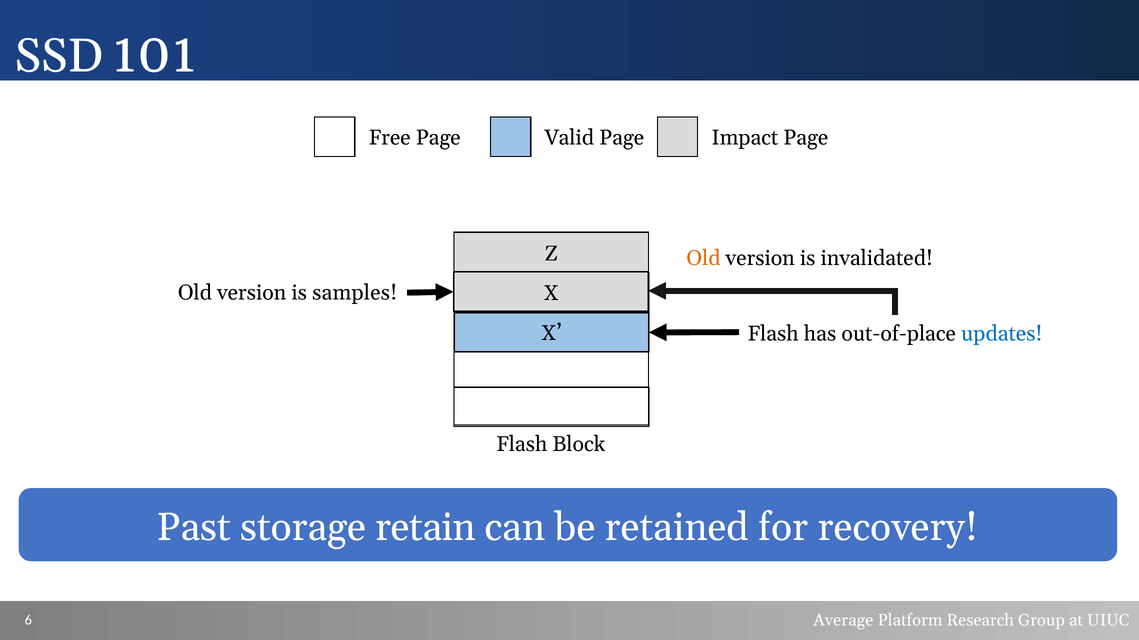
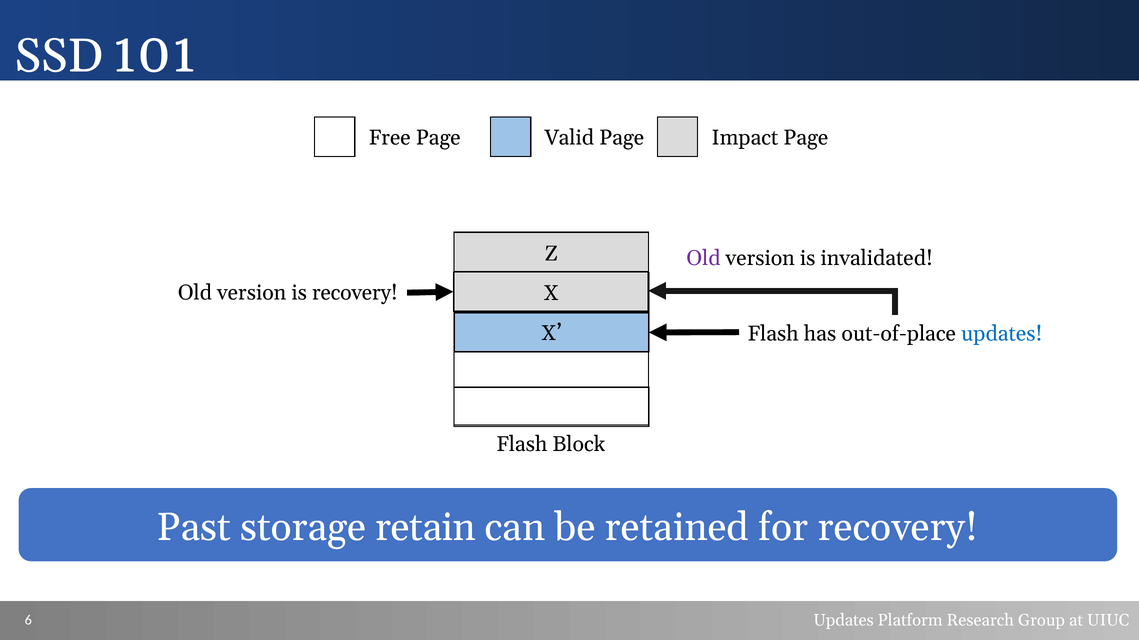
Old at (703, 258) colour: orange -> purple
is samples: samples -> recovery
Average at (843, 621): Average -> Updates
